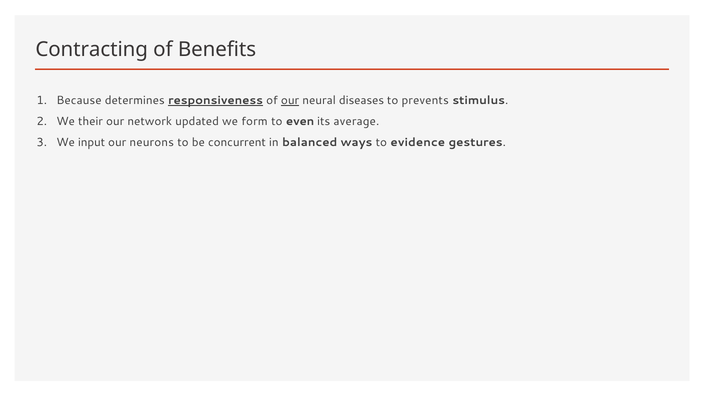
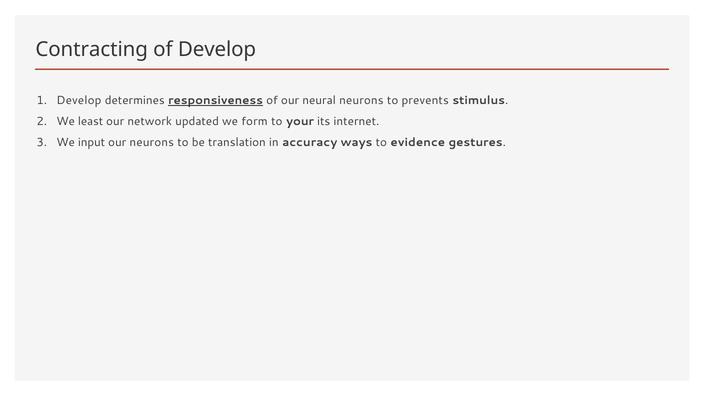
of Benefits: Benefits -> Develop
Because at (79, 100): Because -> Develop
our at (290, 100) underline: present -> none
neural diseases: diseases -> neurons
their: their -> least
even: even -> your
average: average -> internet
concurrent: concurrent -> translation
balanced: balanced -> accuracy
